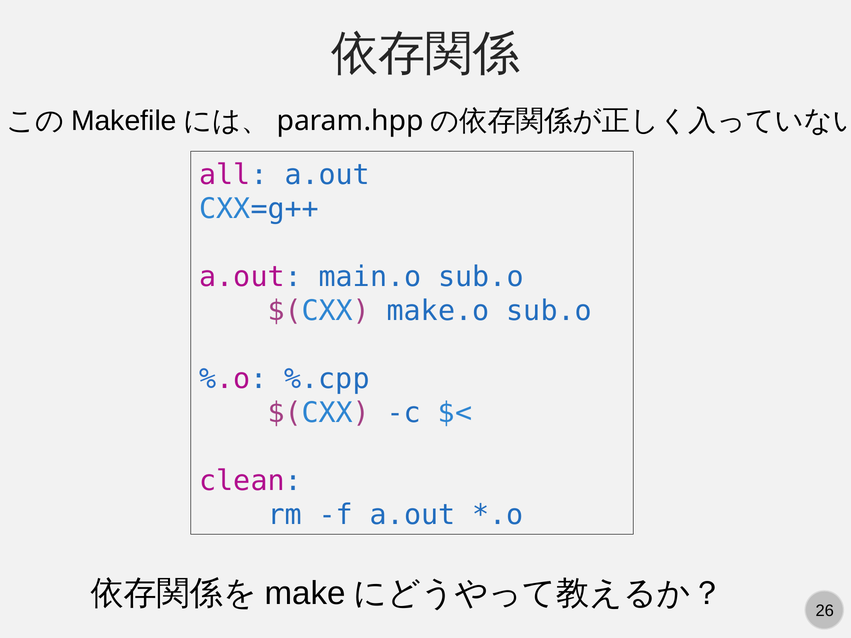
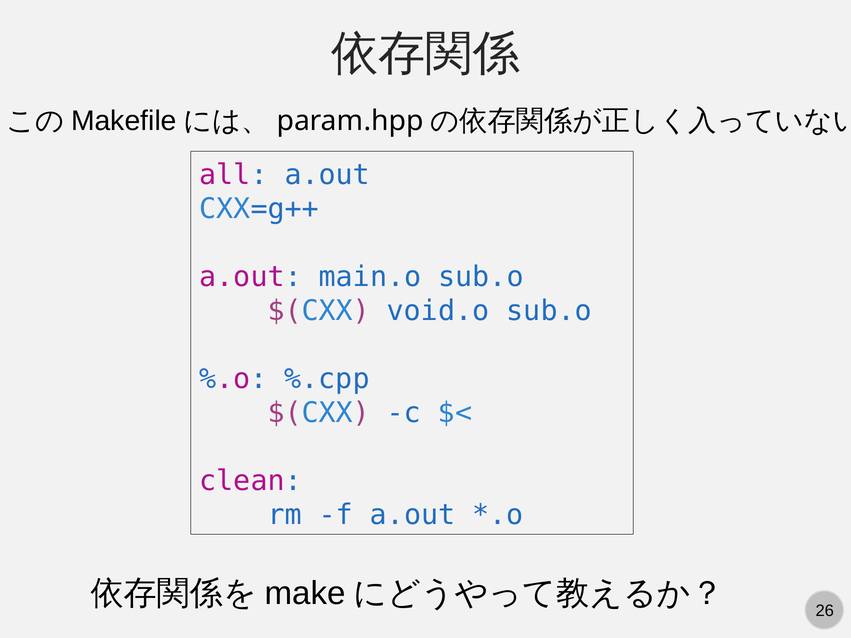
make.o: make.o -> void.o
